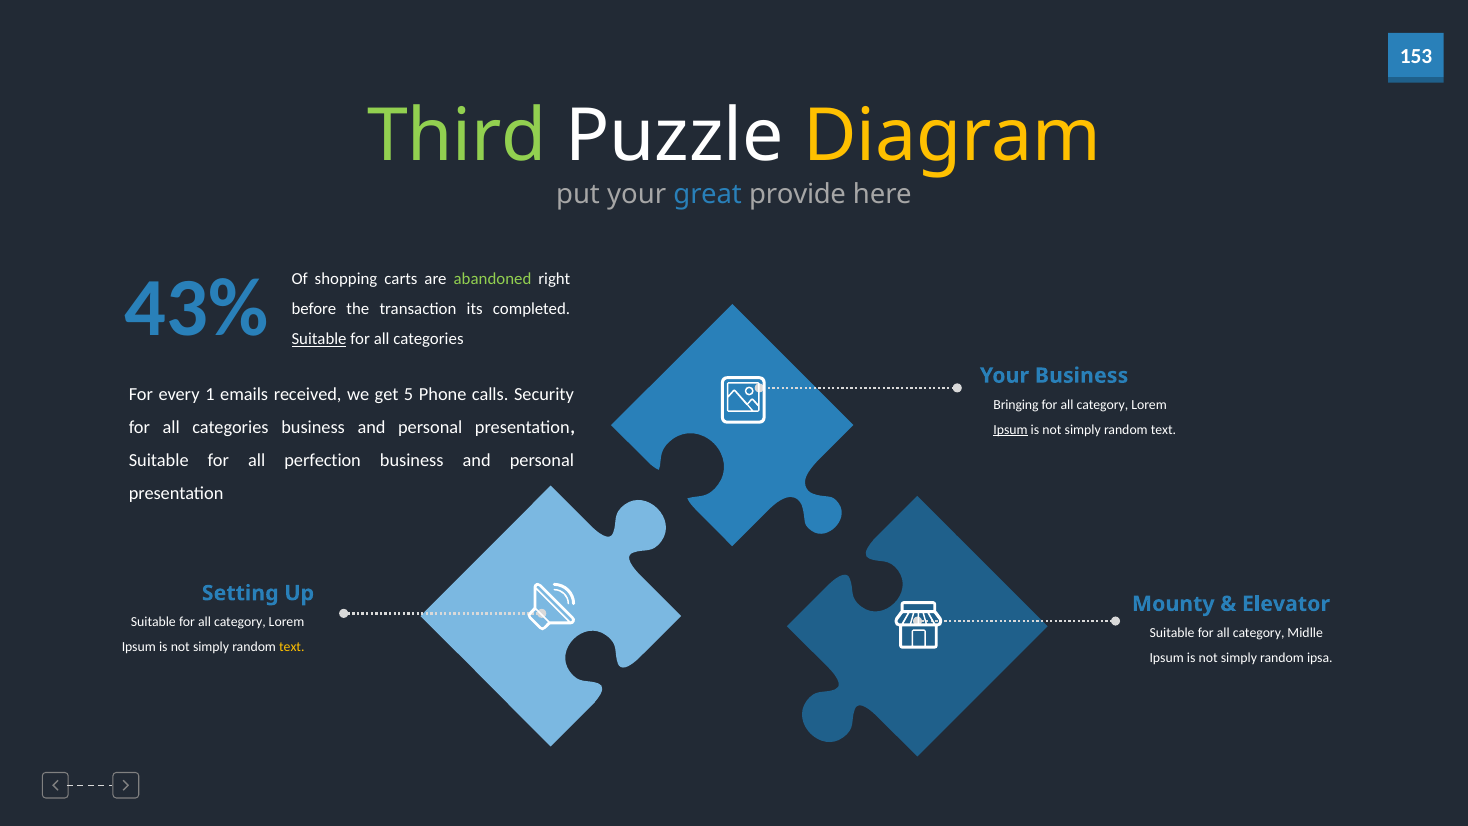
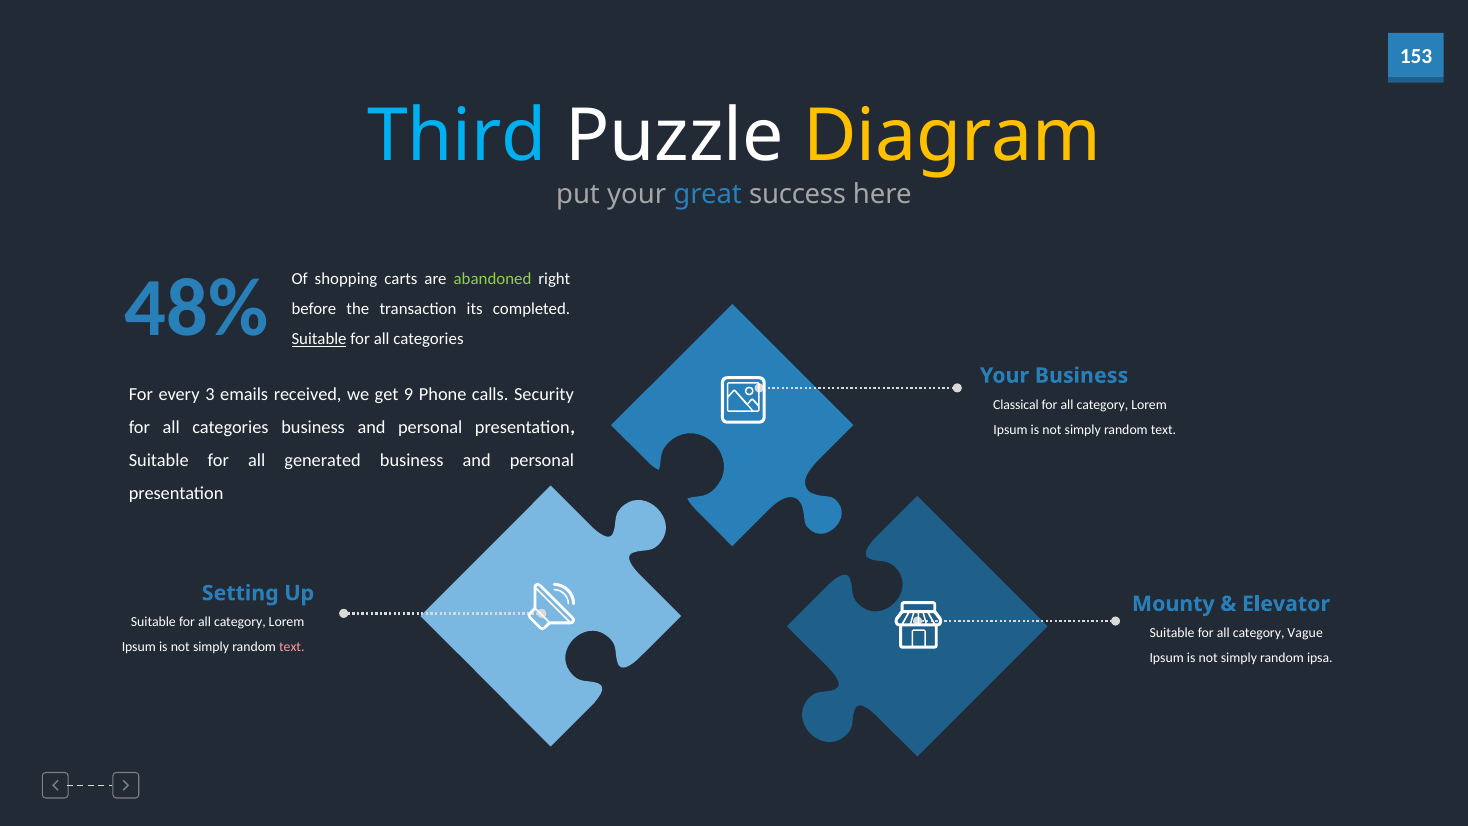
Third colour: light green -> light blue
provide: provide -> success
43%: 43% -> 48%
1: 1 -> 3
5: 5 -> 9
Bringing: Bringing -> Classical
Ipsum at (1011, 429) underline: present -> none
perfection: perfection -> generated
Midlle: Midlle -> Vague
text at (292, 647) colour: yellow -> pink
